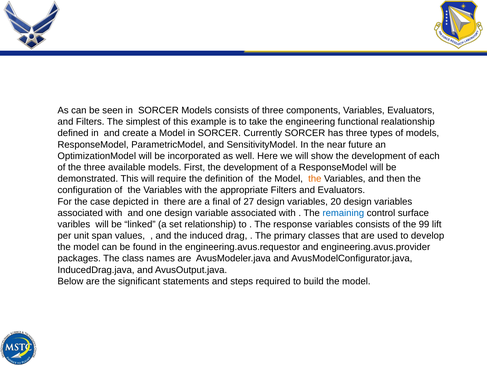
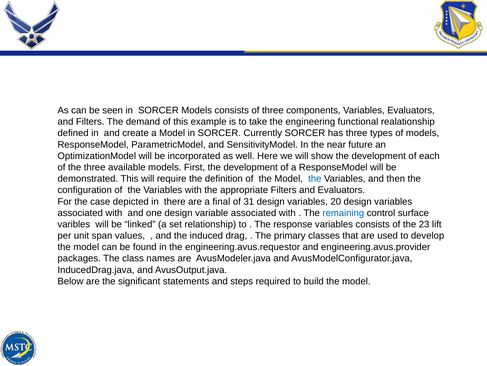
simplest: simplest -> demand
the at (315, 178) colour: orange -> blue
27: 27 -> 31
99: 99 -> 23
